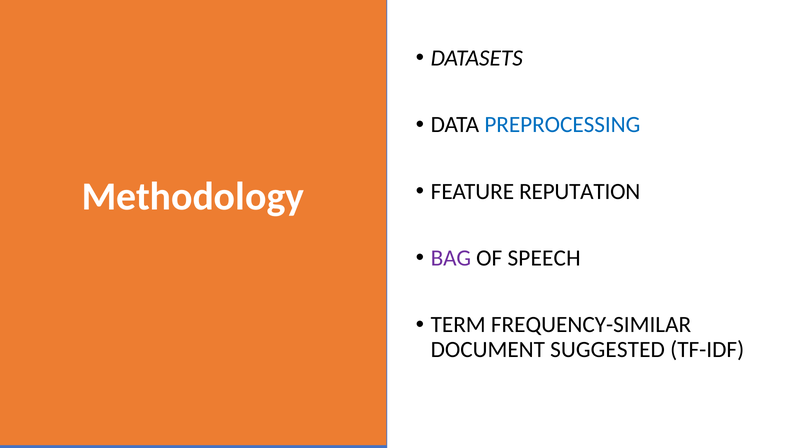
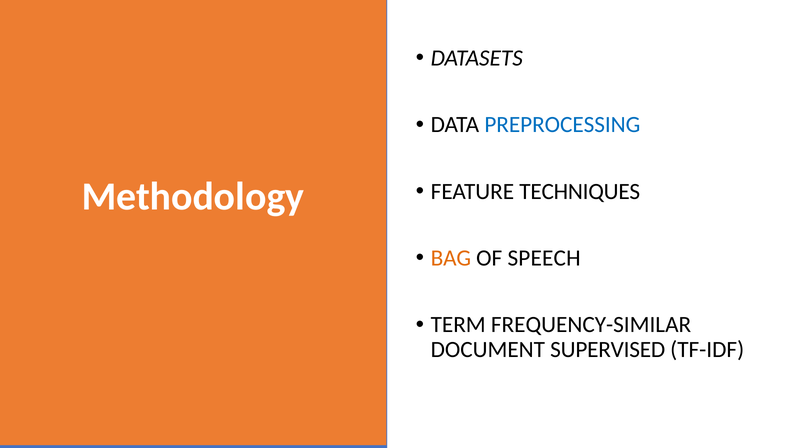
REPUTATION: REPUTATION -> TECHNIQUES
BAG colour: purple -> orange
SUGGESTED: SUGGESTED -> SUPERVISED
